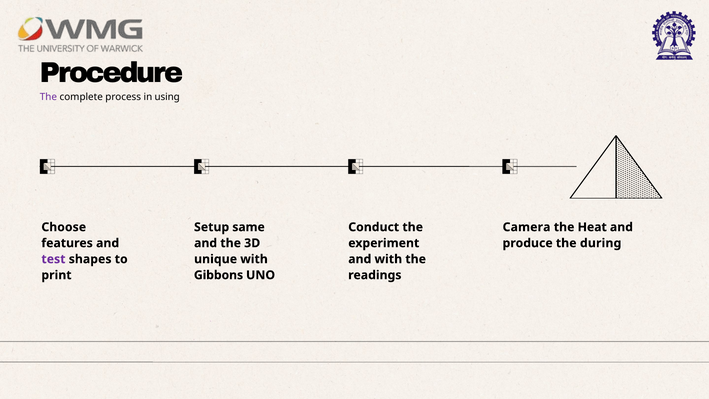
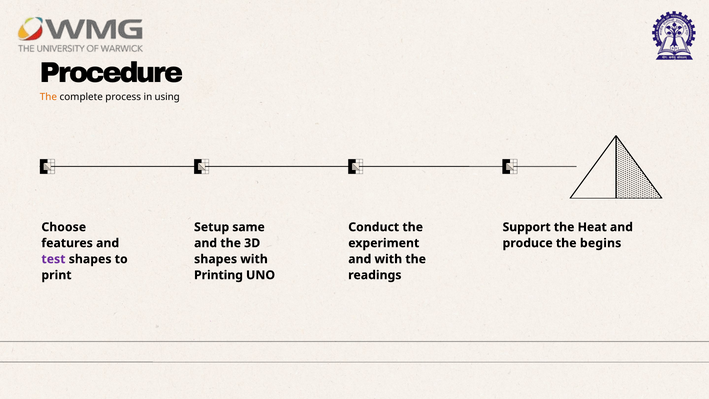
The at (48, 97) colour: purple -> orange
Camera: Camera -> Support
during: during -> begins
unique at (216, 259): unique -> shapes
Gibbons: Gibbons -> Printing
